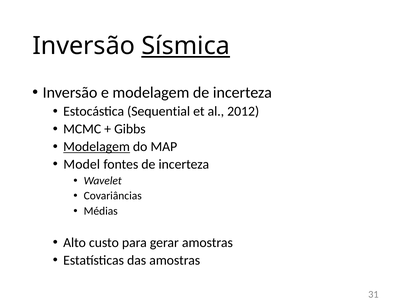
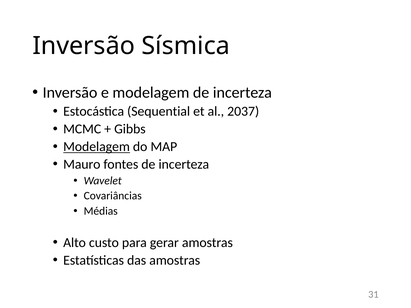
Sísmica underline: present -> none
2012: 2012 -> 2037
Model: Model -> Mauro
